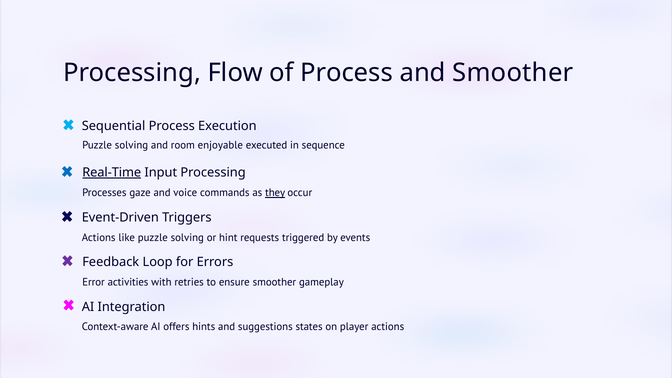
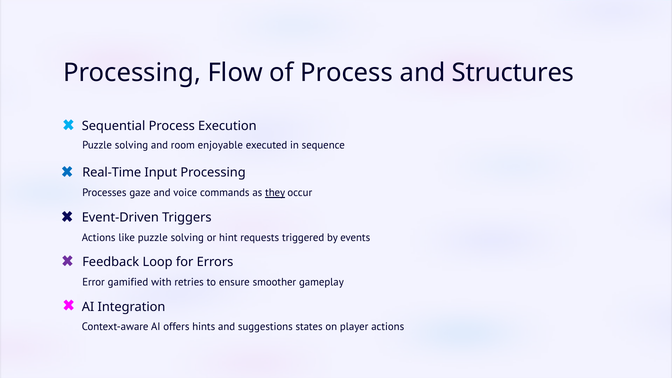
and Smoother: Smoother -> Structures
Real-Time underline: present -> none
activities: activities -> gamified
